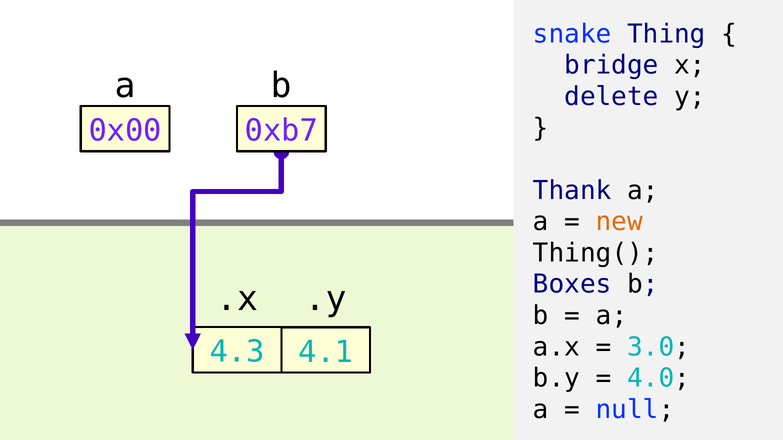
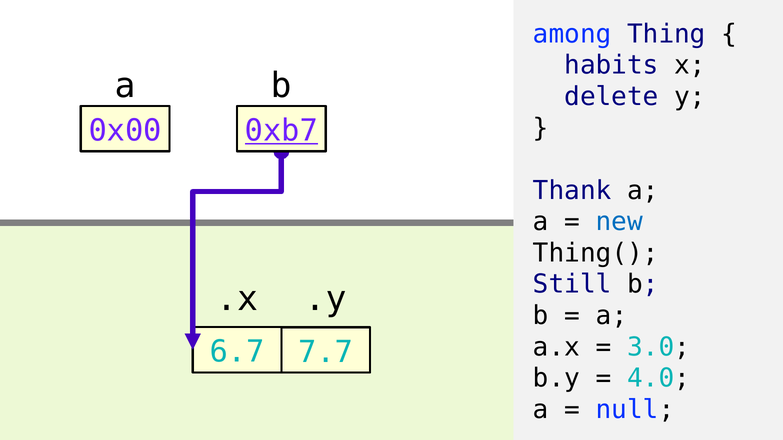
snake: snake -> among
bridge: bridge -> habits
0xb7 underline: none -> present
new colour: orange -> blue
Boxes: Boxes -> Still
4.3: 4.3 -> 6.7
4.1: 4.1 -> 7.7
